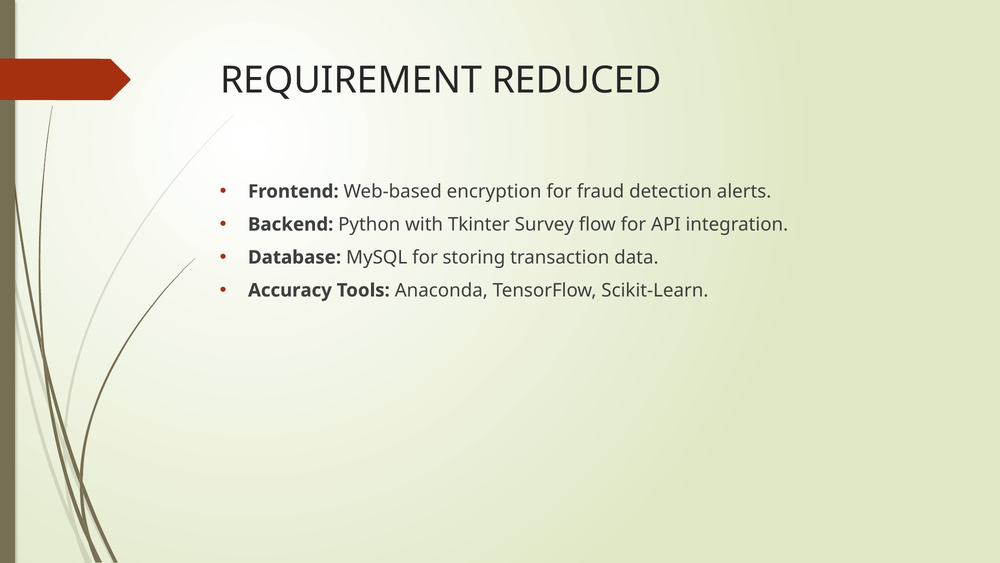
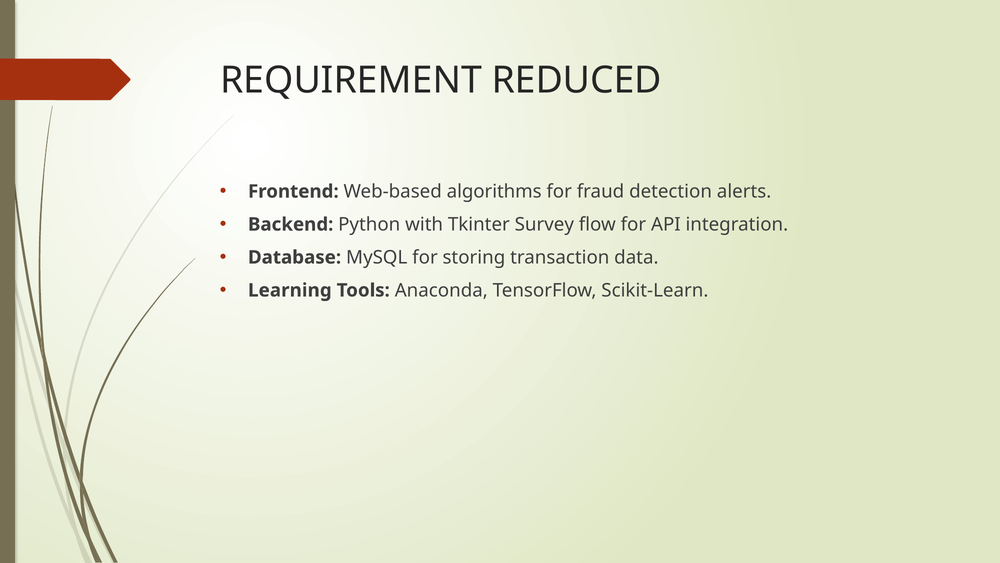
encryption: encryption -> algorithms
Accuracy: Accuracy -> Learning
